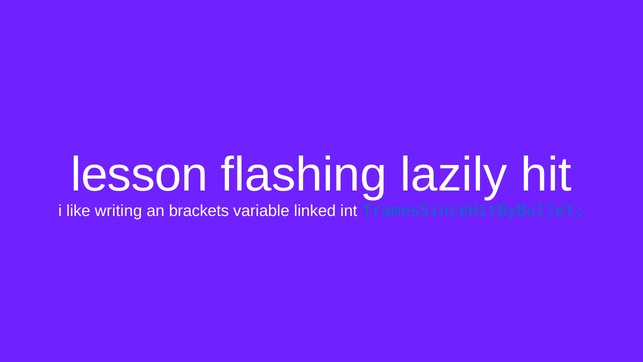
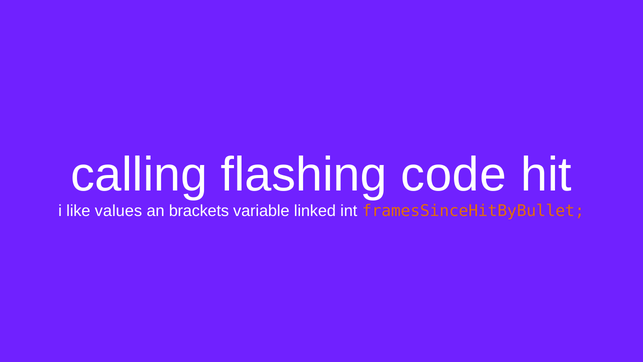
lesson: lesson -> calling
lazily: lazily -> code
writing: writing -> values
framesSinceHitByBullet colour: blue -> orange
